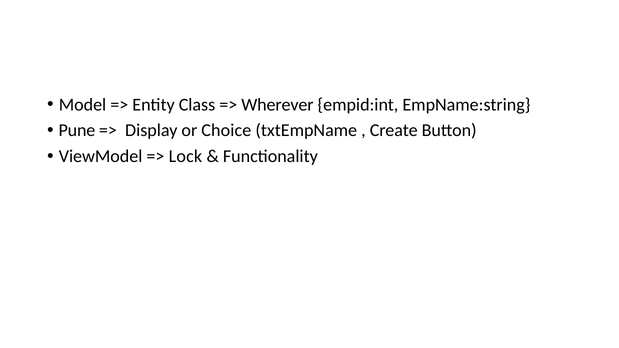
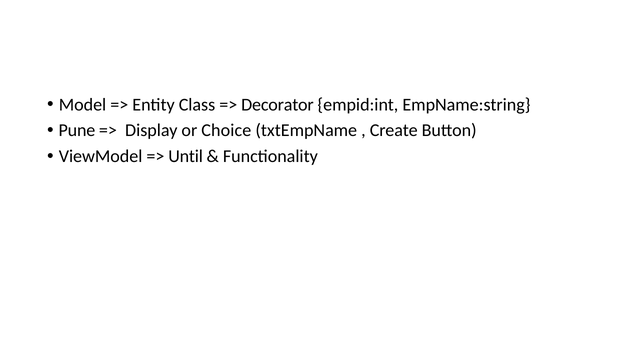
Wherever: Wherever -> Decorator
Lock: Lock -> Until
